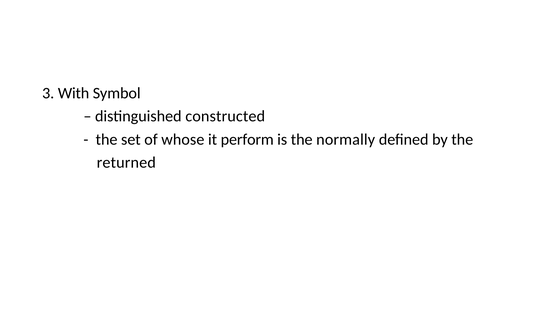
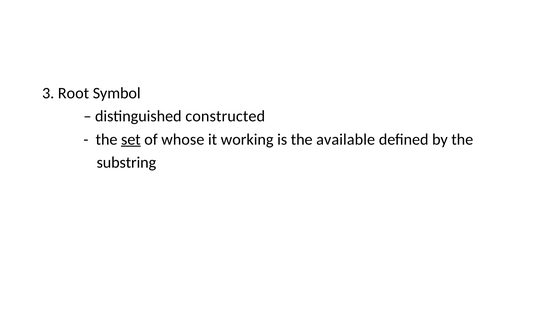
With: With -> Root
set underline: none -> present
perform: perform -> working
normally: normally -> available
returned: returned -> substring
